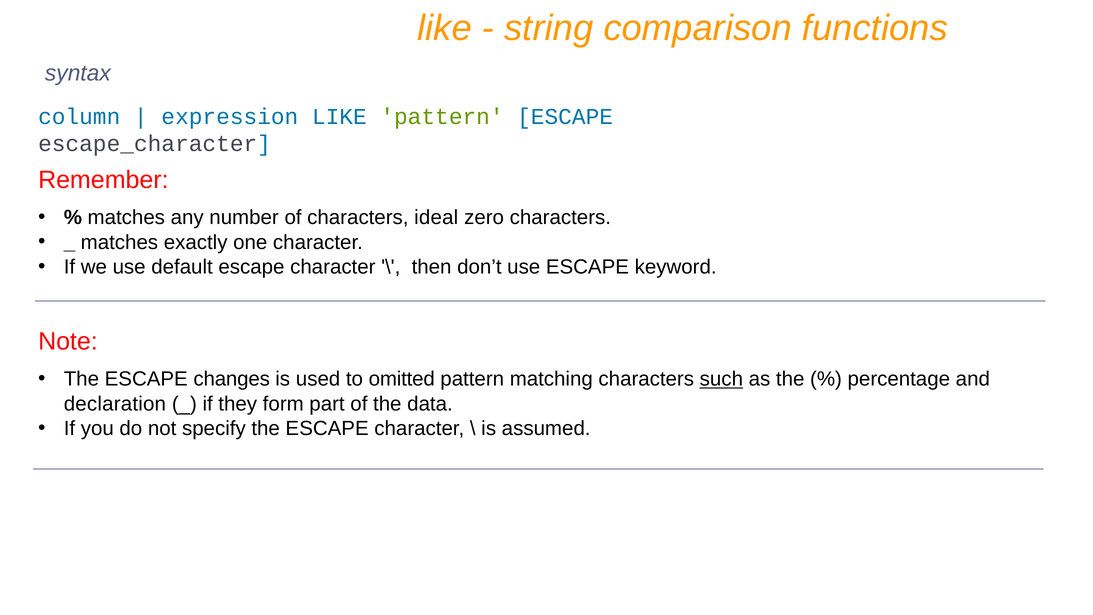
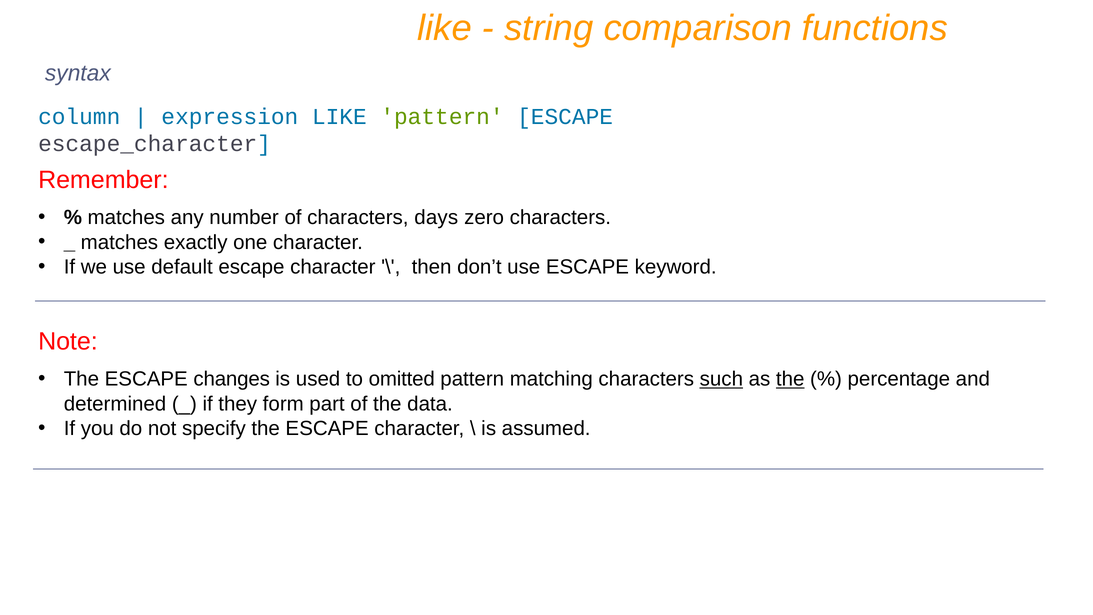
ideal: ideal -> days
the at (790, 379) underline: none -> present
declaration: declaration -> determined
